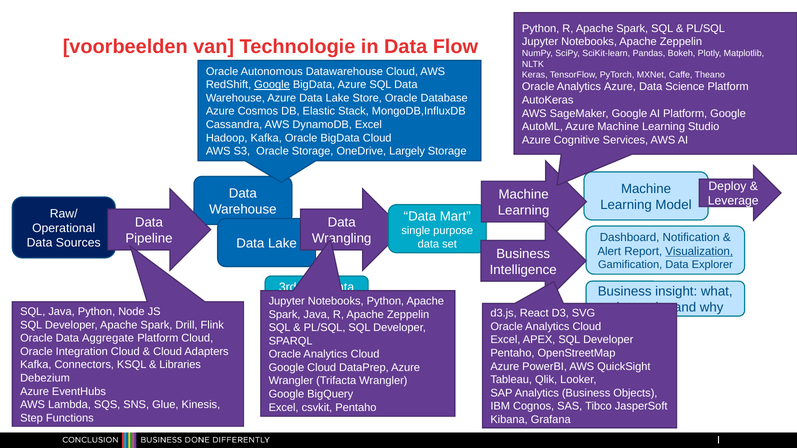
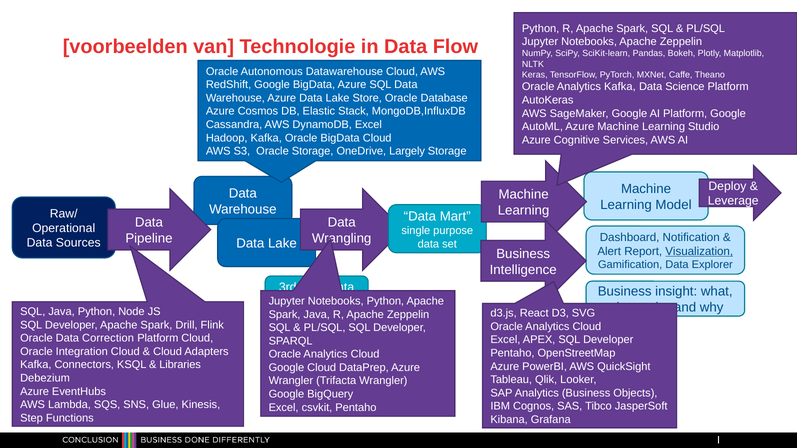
Google at (272, 85) underline: present -> none
Analytics Azure: Azure -> Kafka
Aggregate: Aggregate -> Correction
